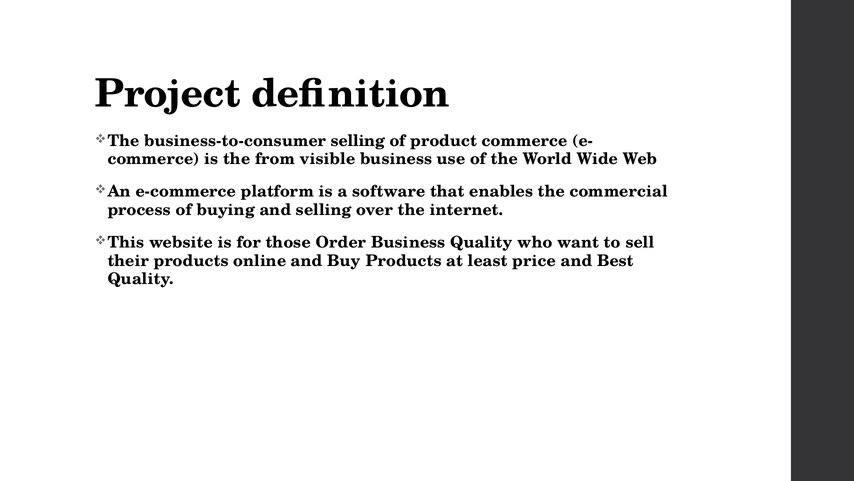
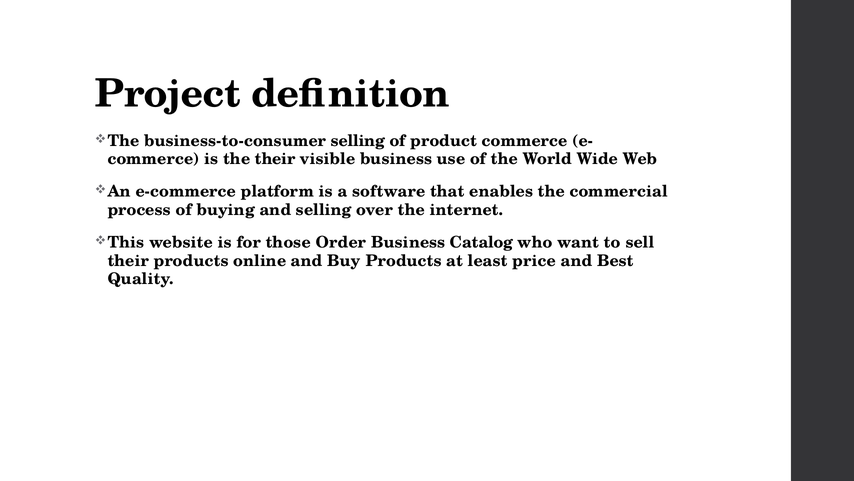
the from: from -> their
Business Quality: Quality -> Catalog
